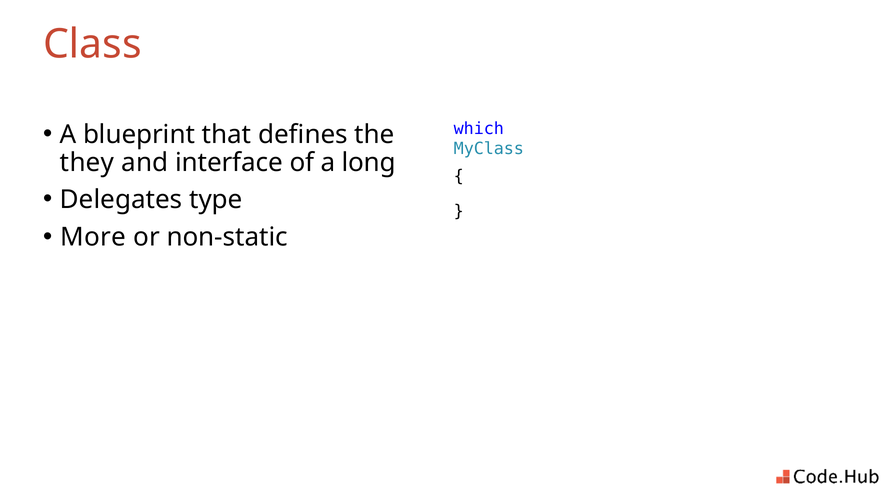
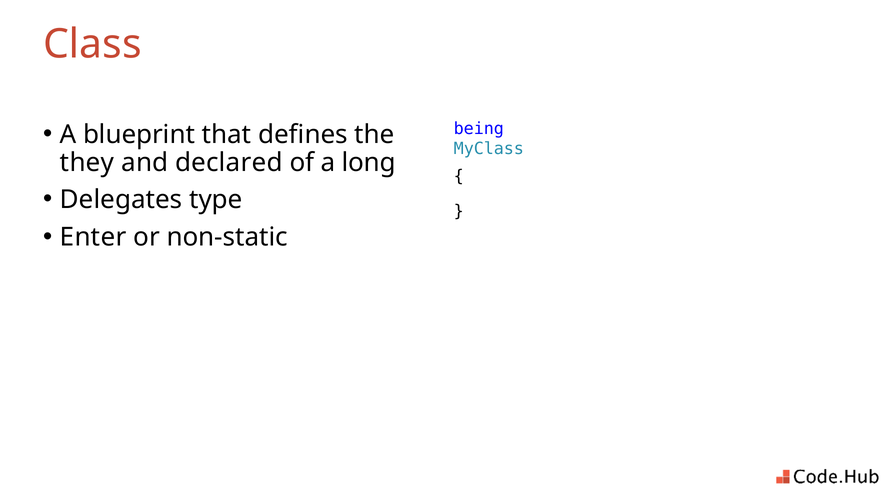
which: which -> being
interface: interface -> declared
More: More -> Enter
